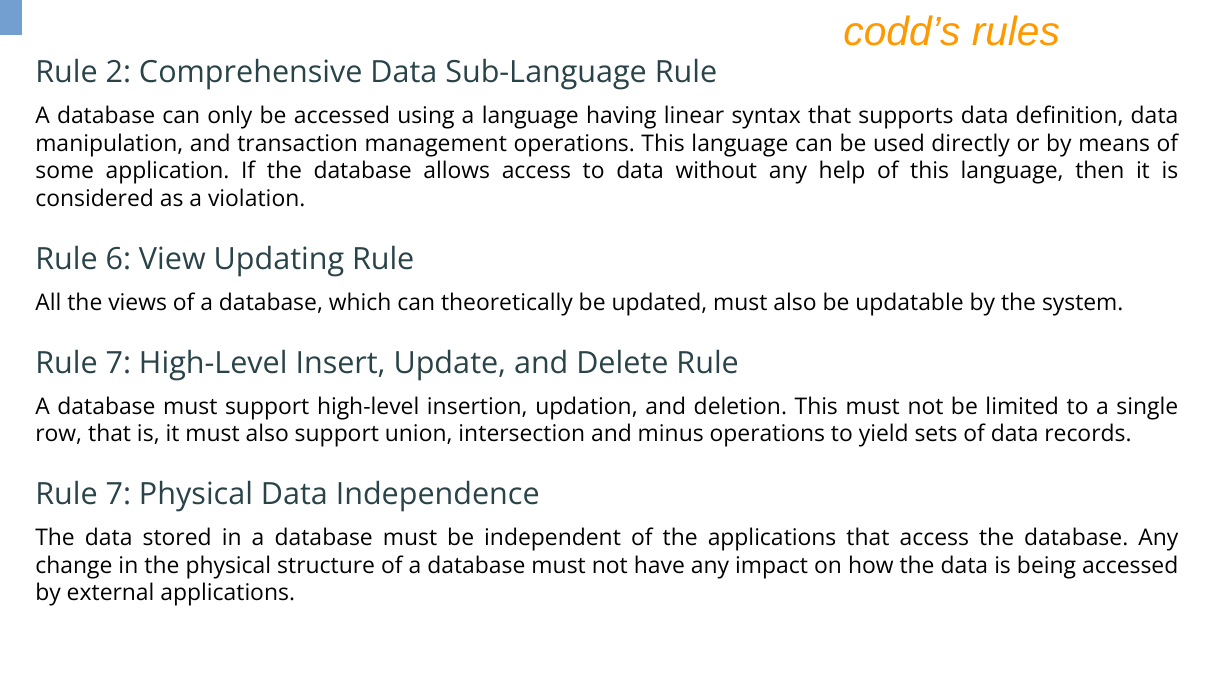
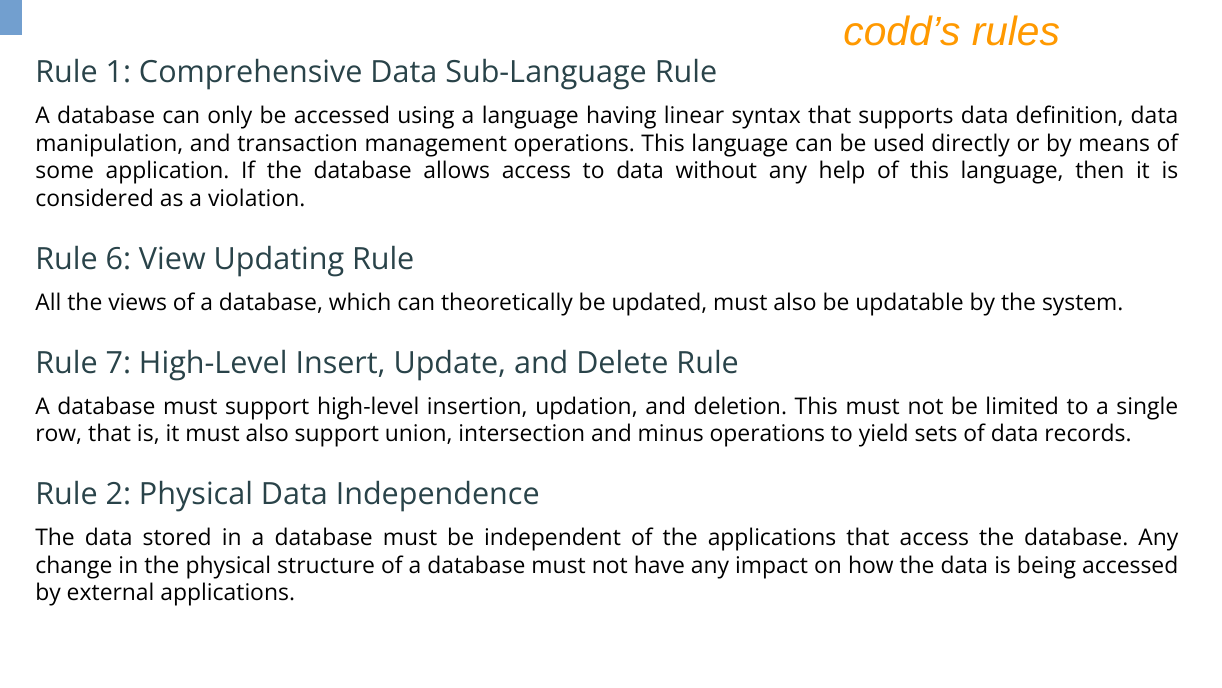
2: 2 -> 1
7 at (118, 494): 7 -> 2
